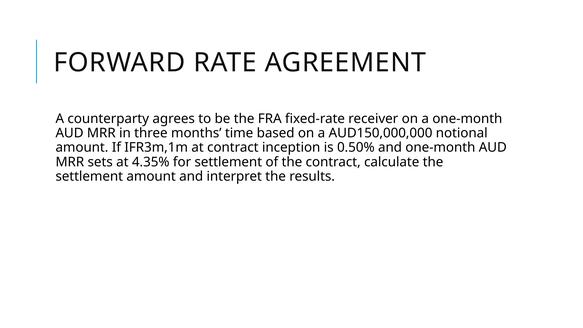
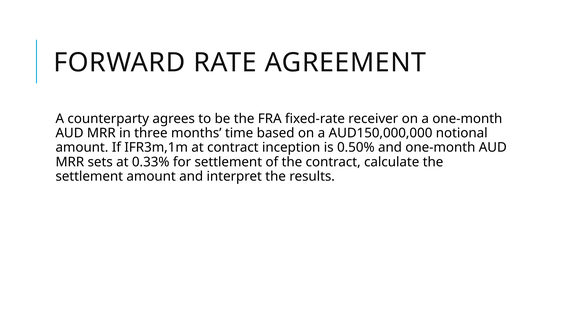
4.35%: 4.35% -> 0.33%
